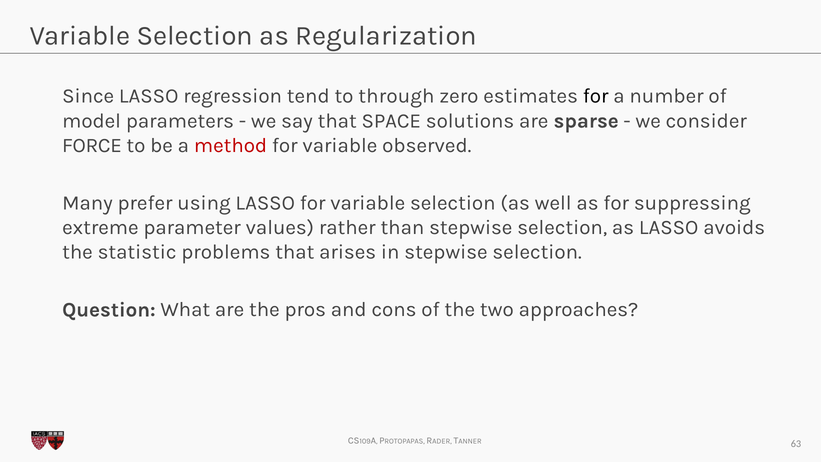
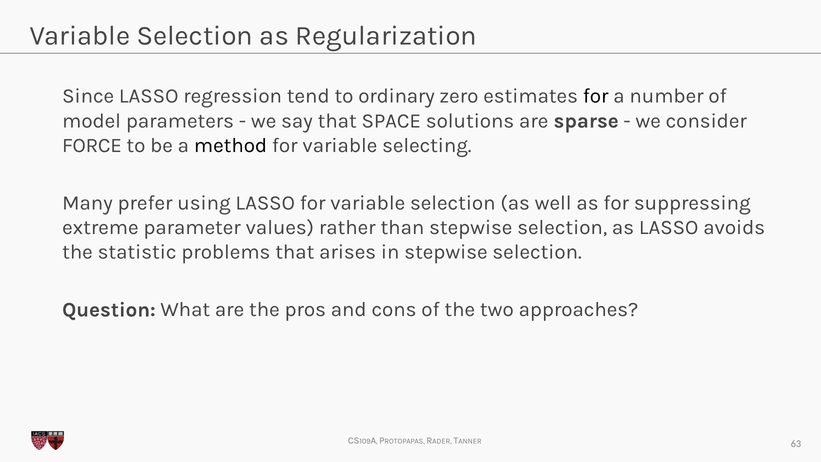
through: through -> ordinary
method colour: red -> black
observed: observed -> selecting
